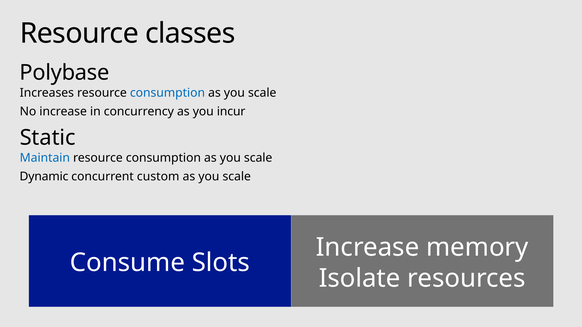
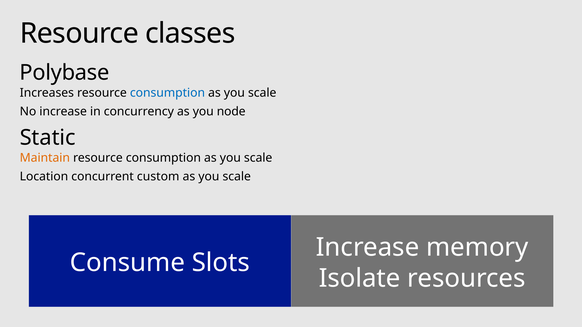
incur: incur -> node
Maintain colour: blue -> orange
Dynamic: Dynamic -> Location
